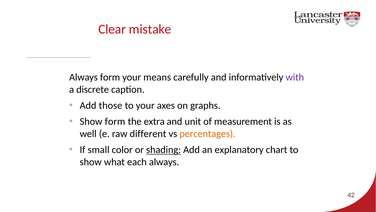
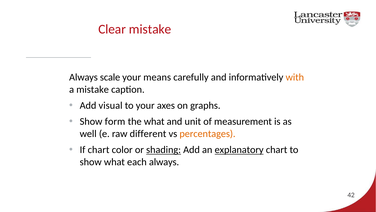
Always form: form -> scale
with colour: purple -> orange
a discrete: discrete -> mistake
those: those -> visual
the extra: extra -> what
If small: small -> chart
explanatory underline: none -> present
